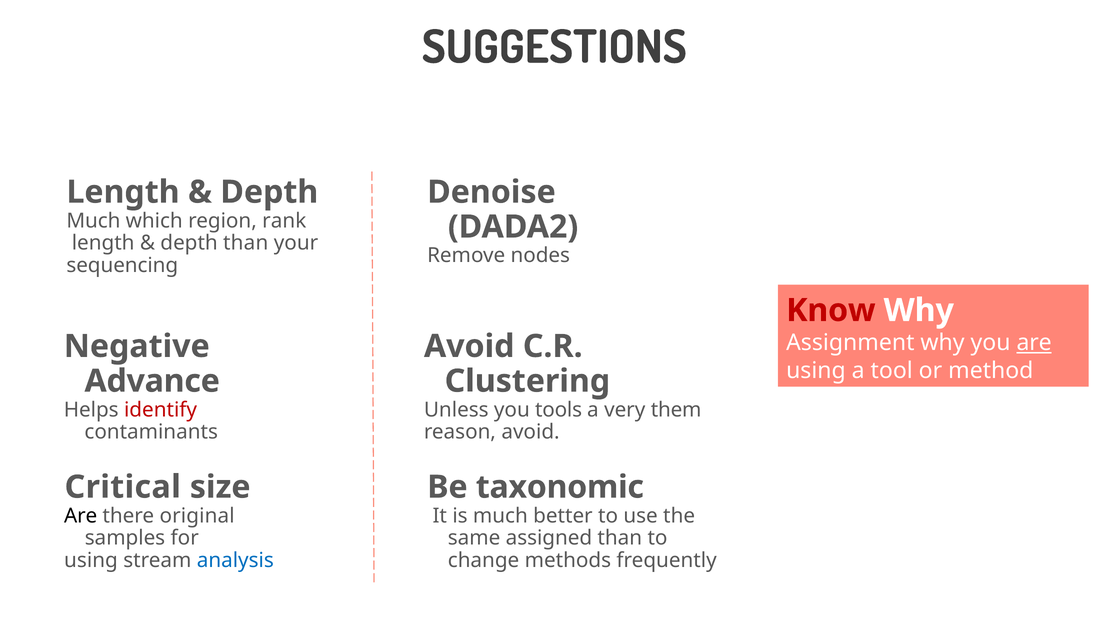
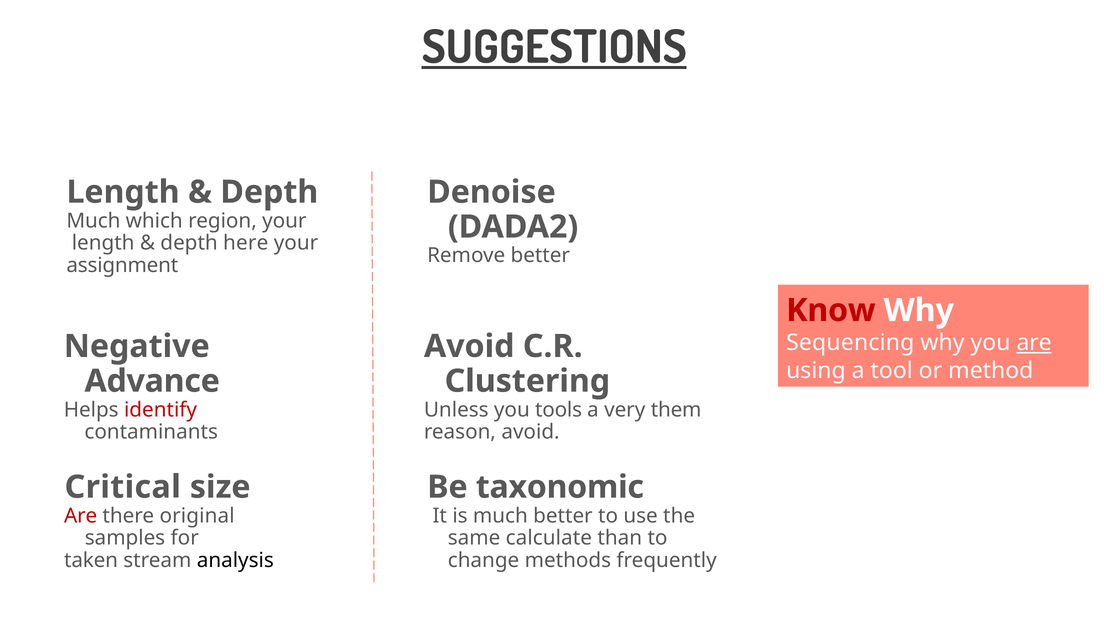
SUGGESTIONS underline: none -> present
region rank: rank -> your
depth than: than -> here
Remove nodes: nodes -> better
sequencing: sequencing -> assignment
Assignment: Assignment -> Sequencing
Are at (81, 516) colour: black -> red
assigned: assigned -> calculate
using at (91, 560): using -> taken
analysis colour: blue -> black
